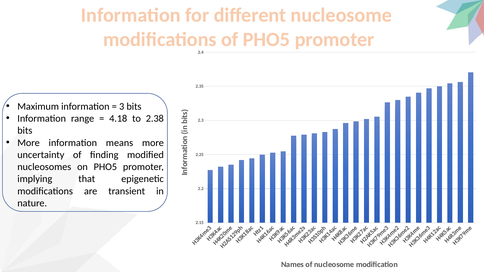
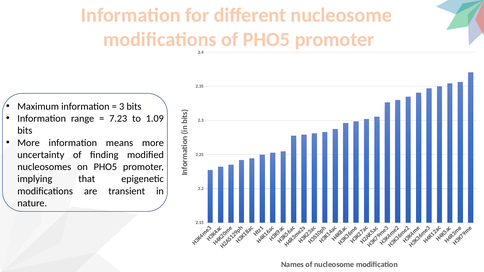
4.18: 4.18 -> 7.23
2.38: 2.38 -> 1.09
